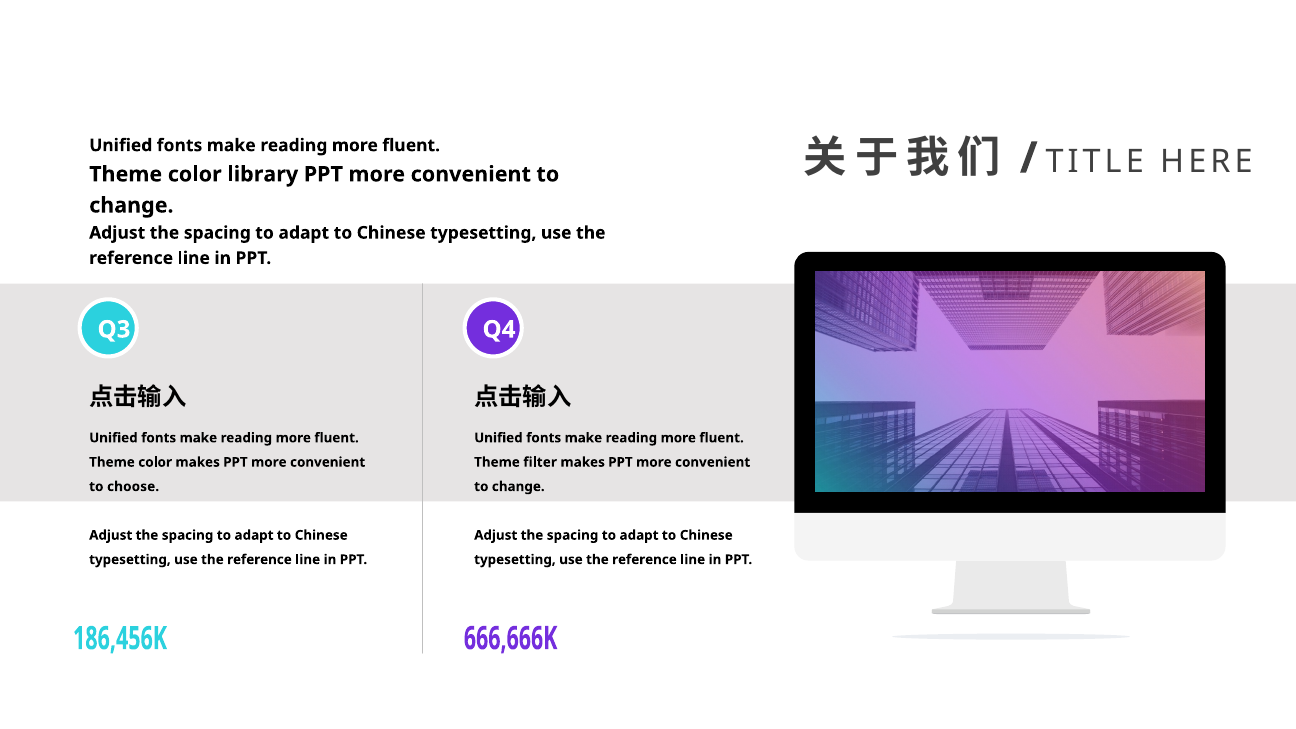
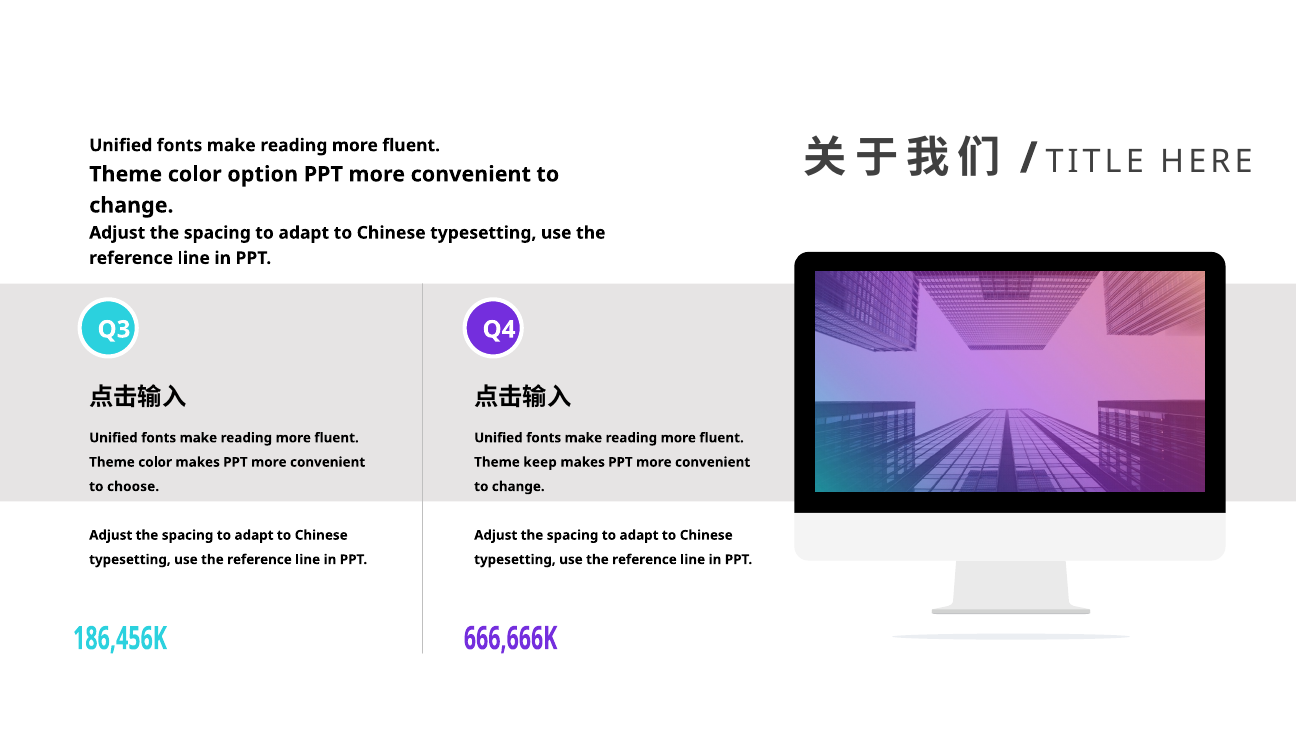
library: library -> option
filter: filter -> keep
